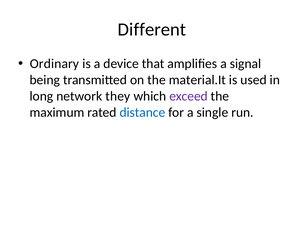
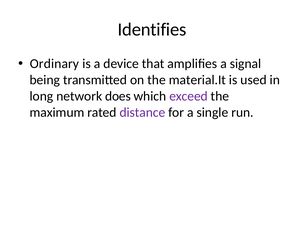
Different: Different -> Identifies
they: they -> does
distance colour: blue -> purple
